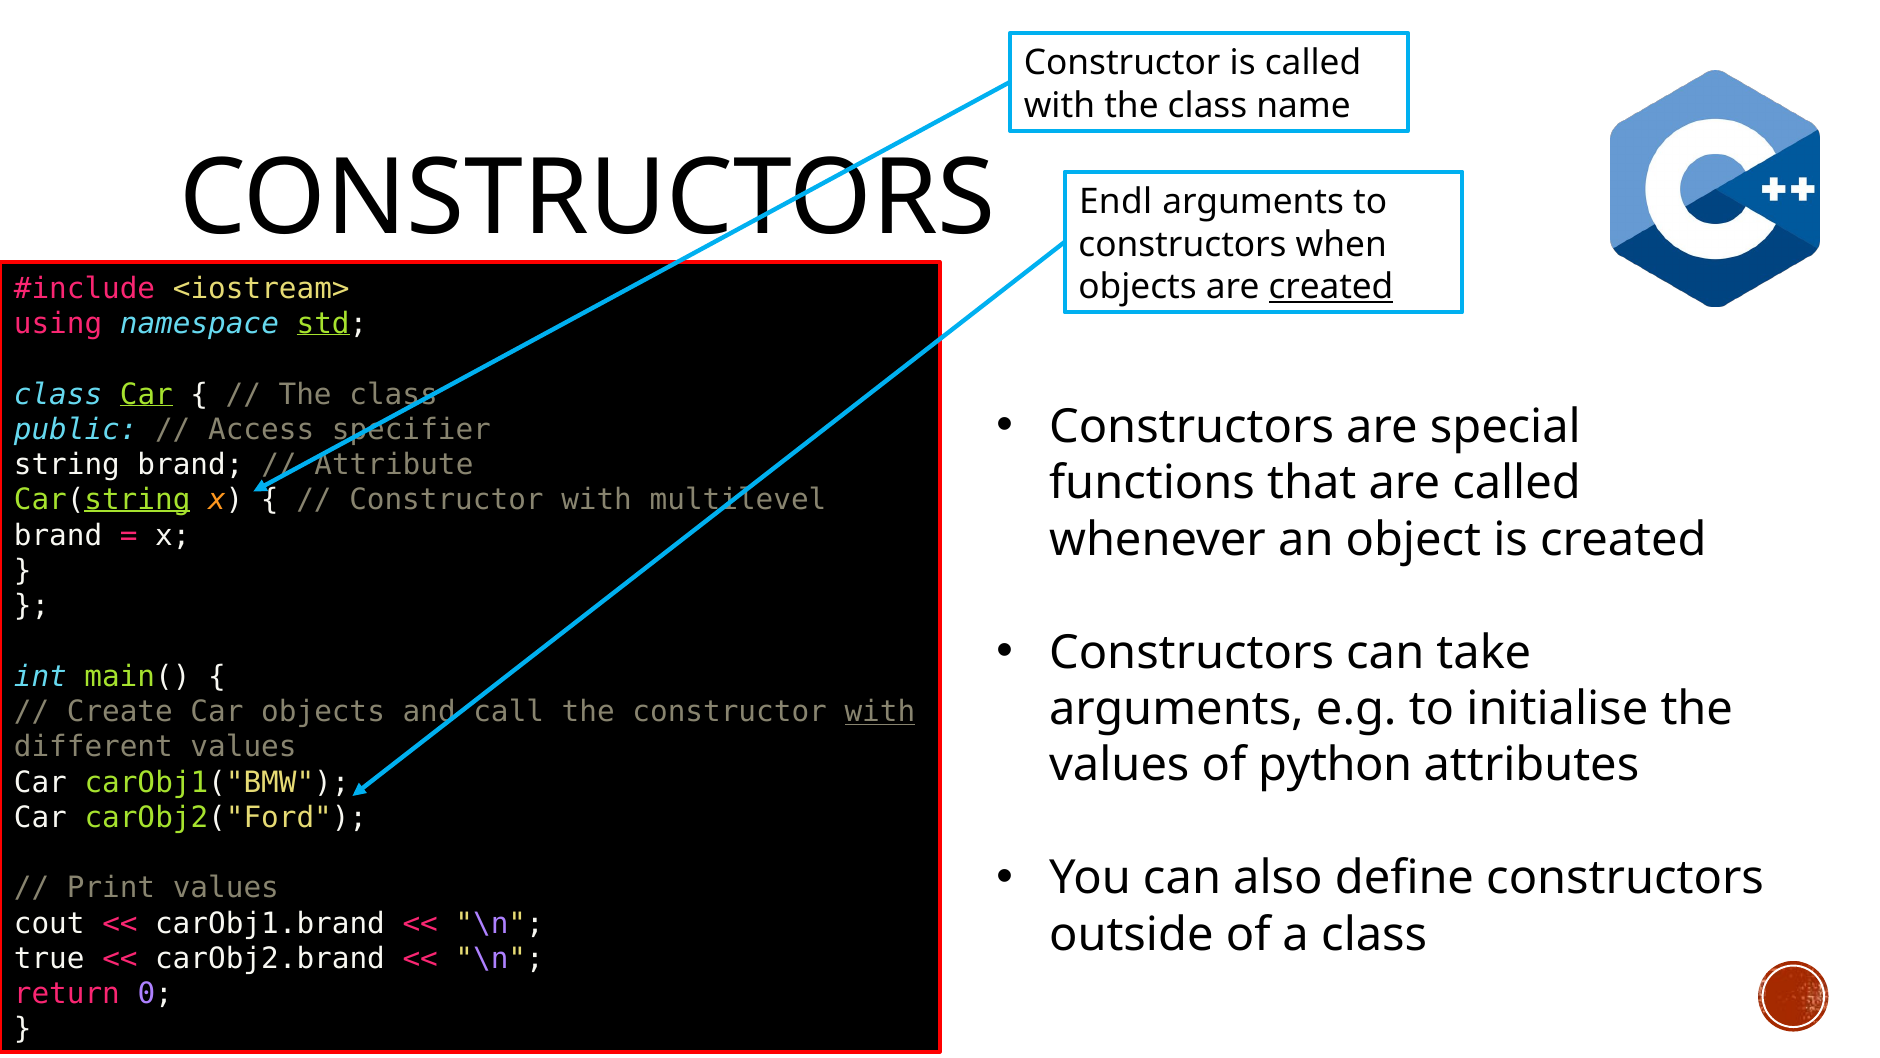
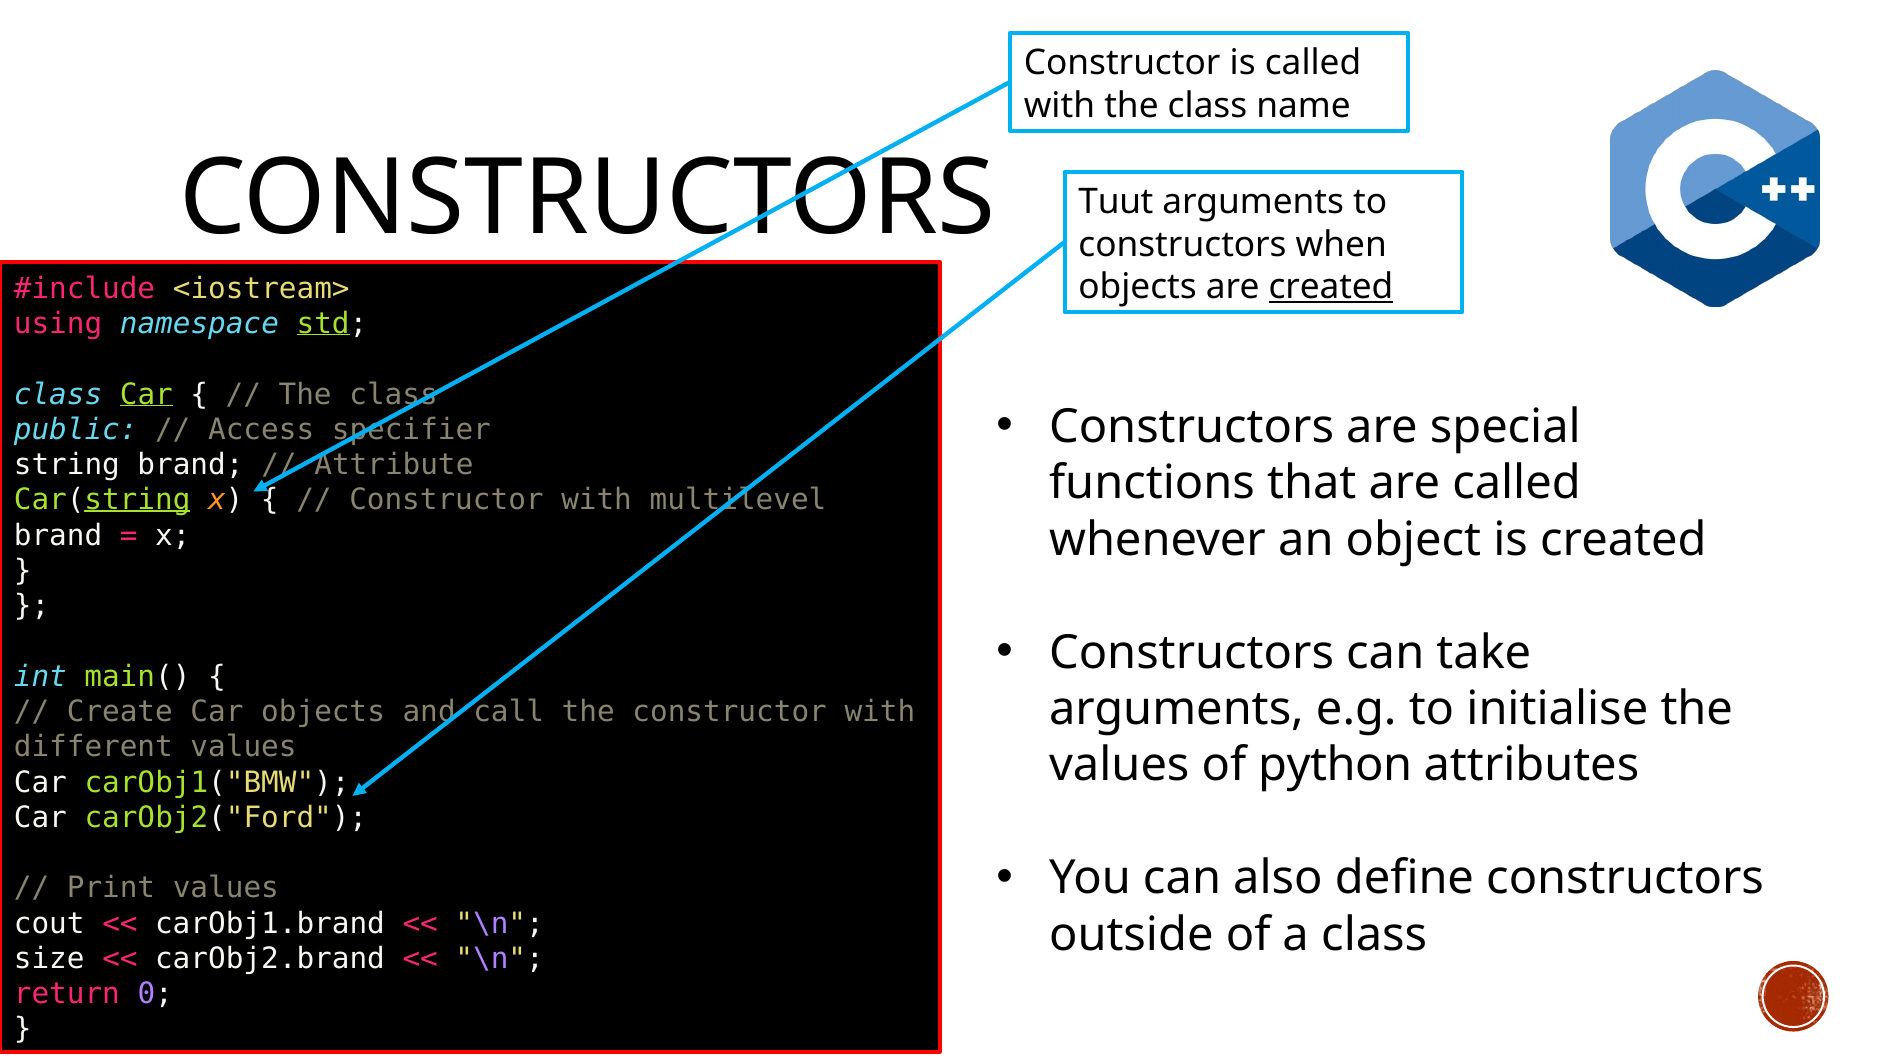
Endl: Endl -> Tuut
with at (880, 712) underline: present -> none
true: true -> size
